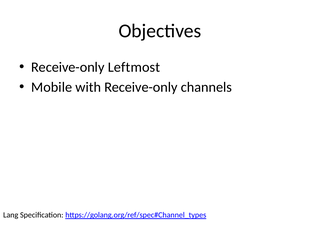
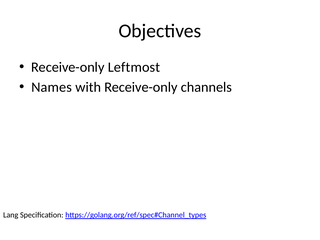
Mobile: Mobile -> Names
